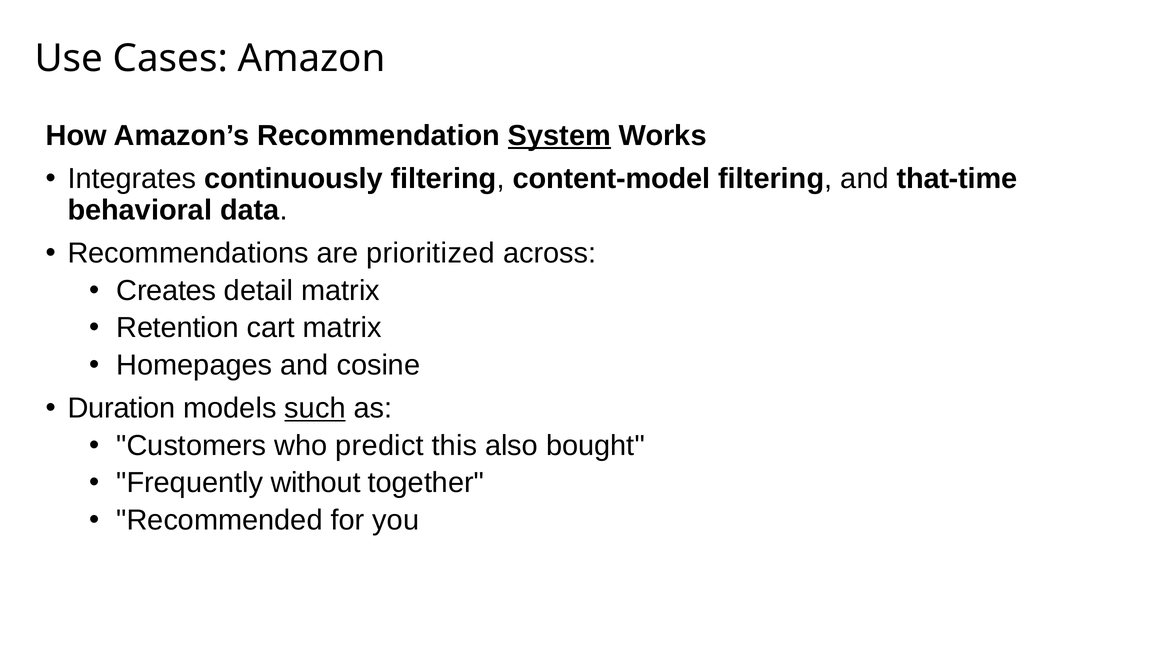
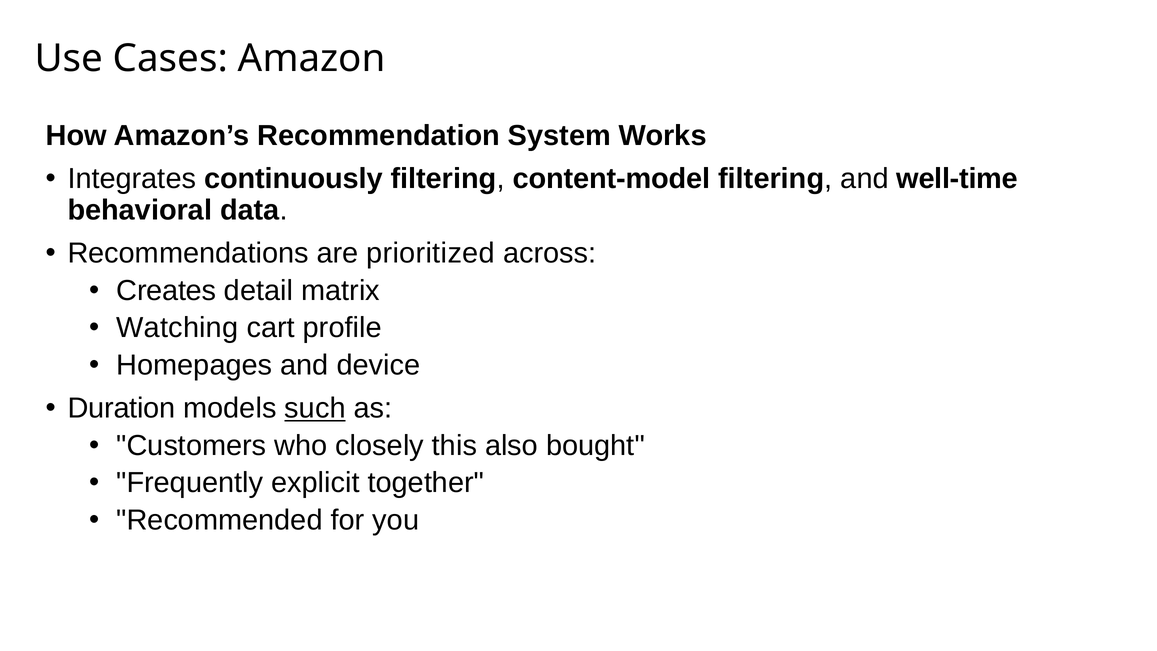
System underline: present -> none
that-time: that-time -> well-time
Retention: Retention -> Watching
cart matrix: matrix -> profile
cosine: cosine -> device
predict: predict -> closely
without: without -> explicit
